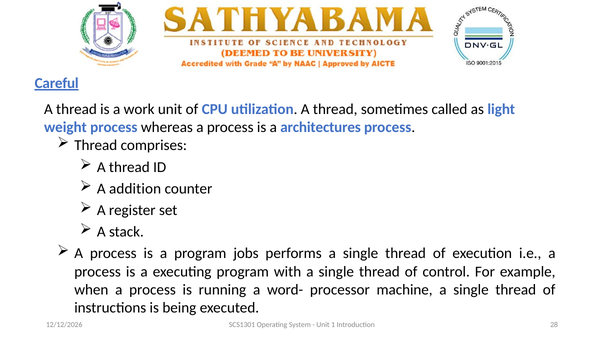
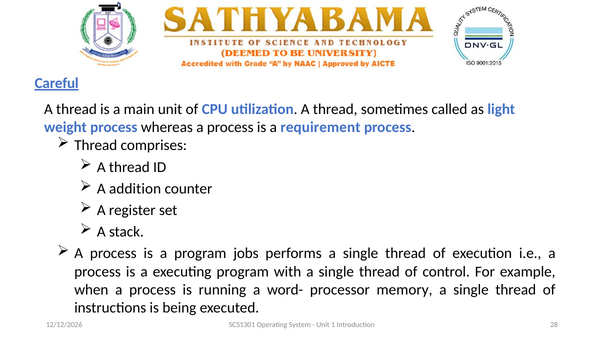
work: work -> main
architectures: architectures -> requirement
machine: machine -> memory
